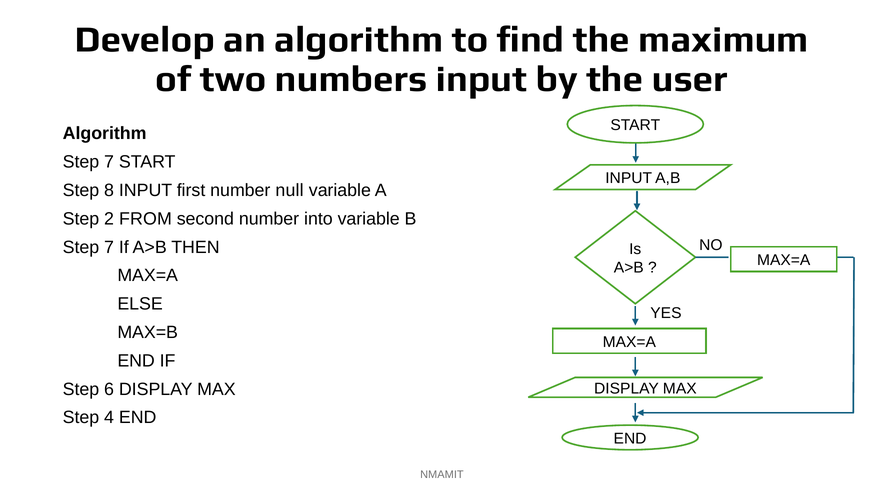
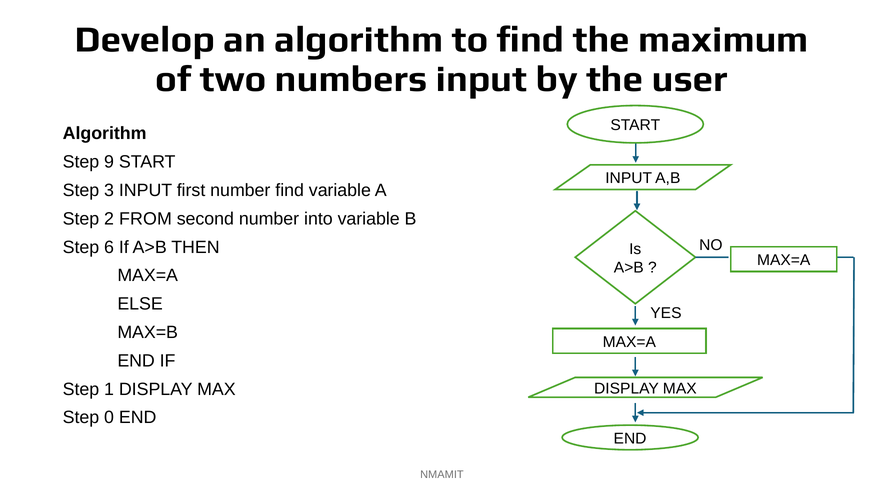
7 at (109, 162): 7 -> 9
8: 8 -> 3
number null: null -> find
7 at (109, 247): 7 -> 6
6: 6 -> 1
4: 4 -> 0
